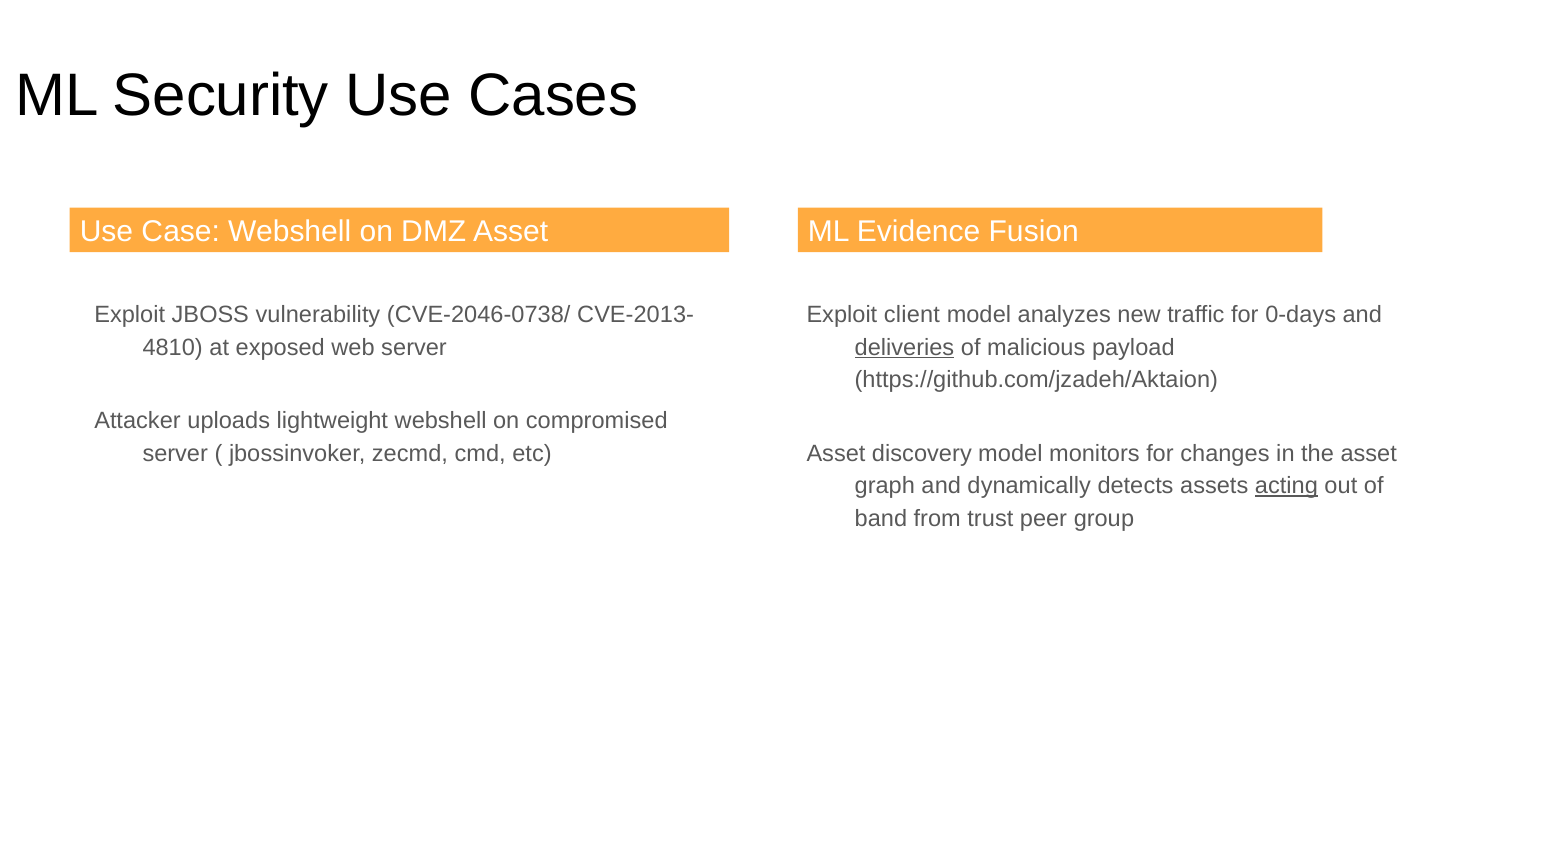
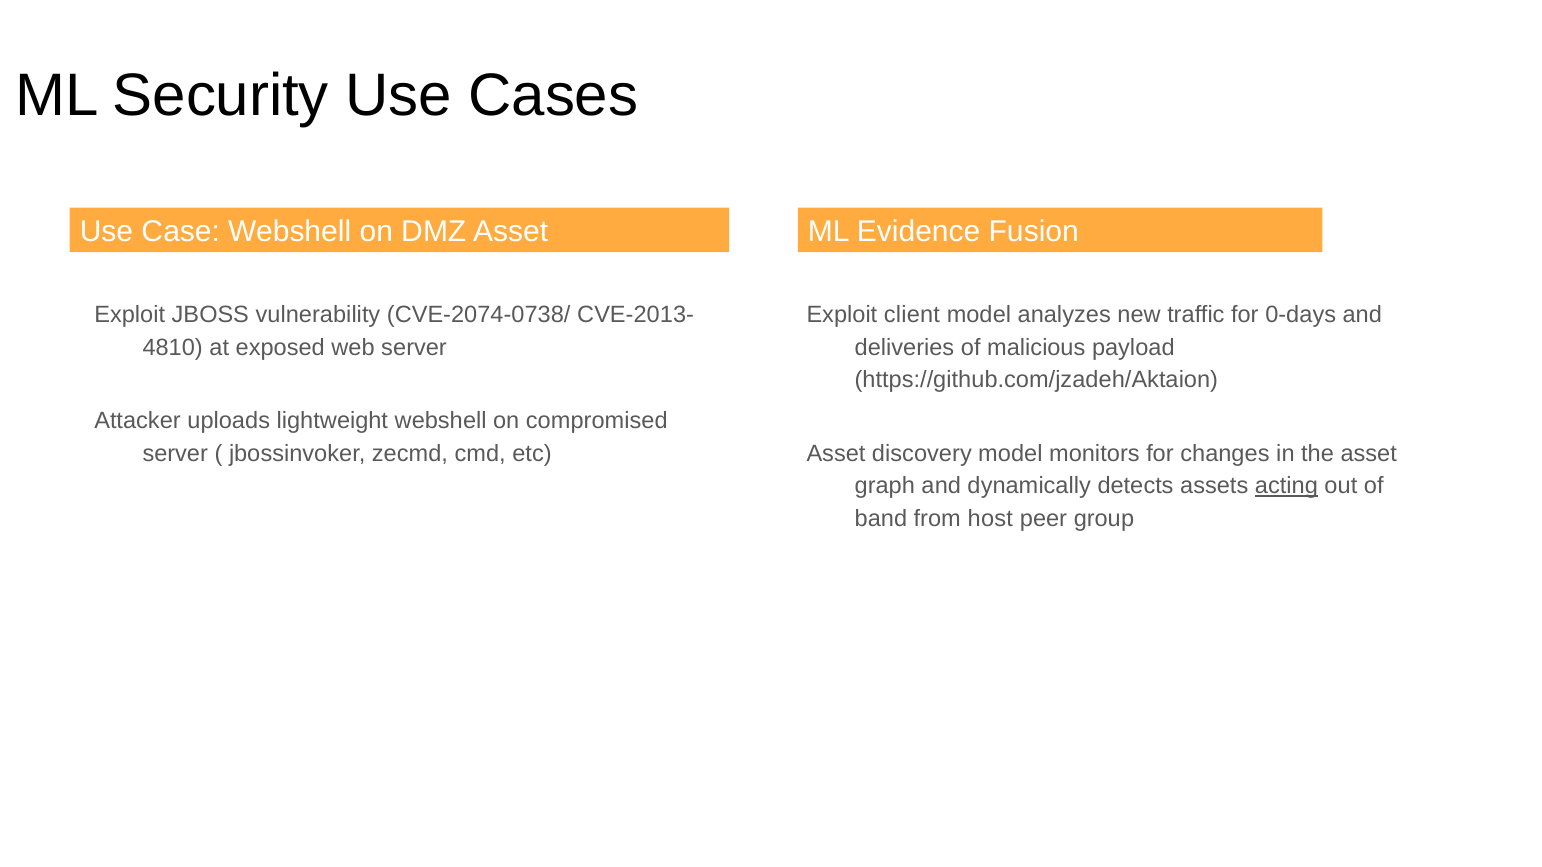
CVE-2046-0738/: CVE-2046-0738/ -> CVE-2074-0738/
deliveries underline: present -> none
trust: trust -> host
